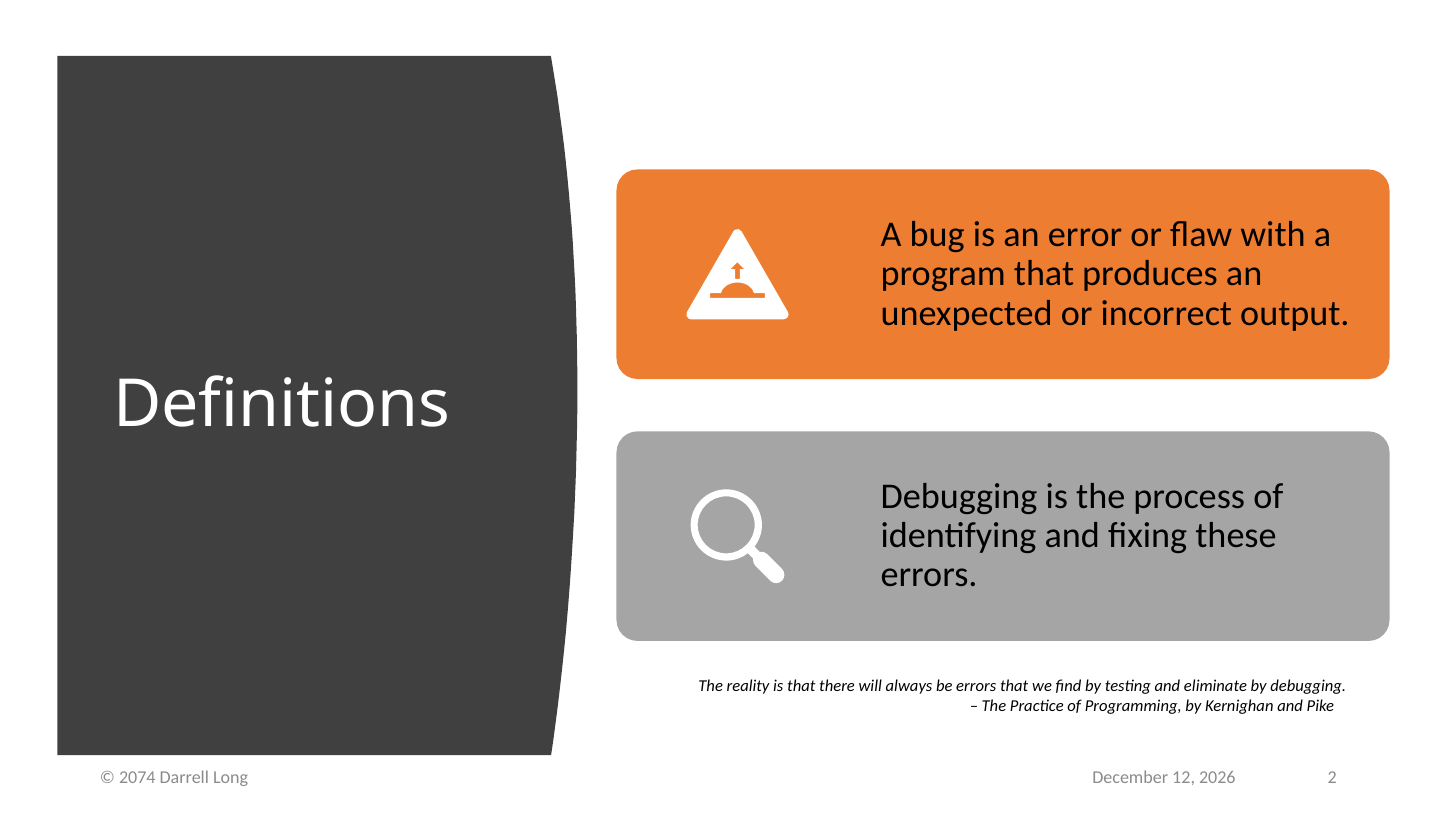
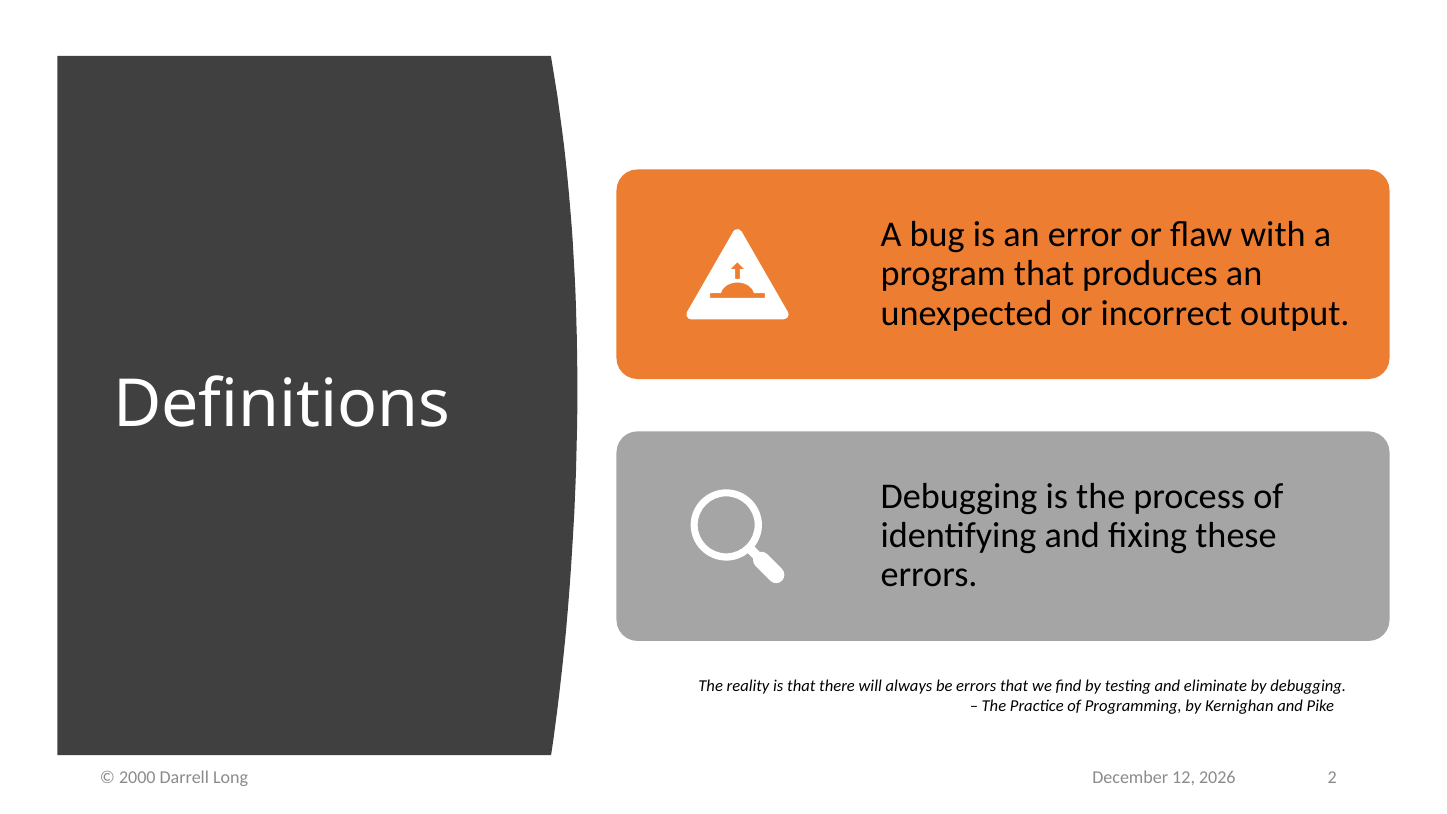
2074: 2074 -> 2000
